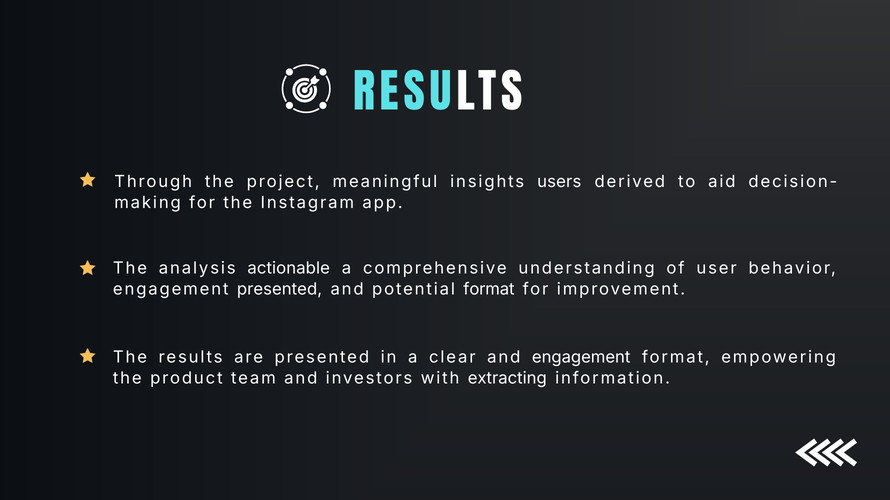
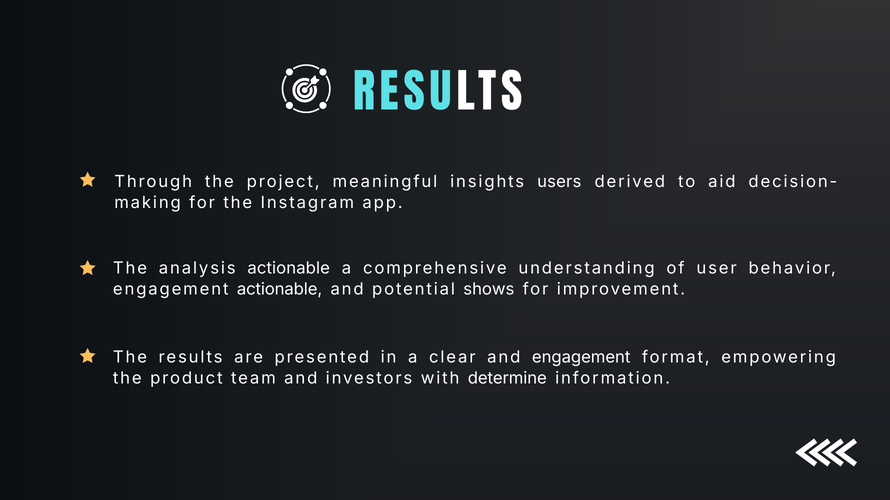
engagement presented: presented -> actionable
potential format: format -> shows
extracting: extracting -> determine
